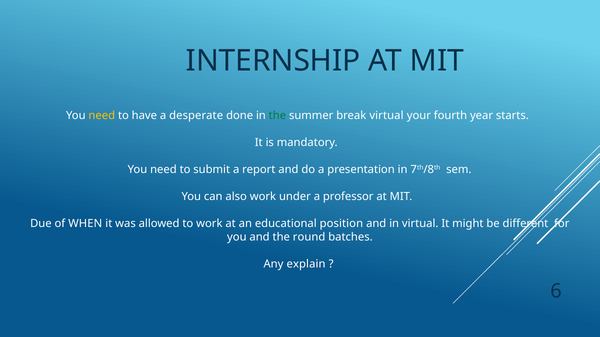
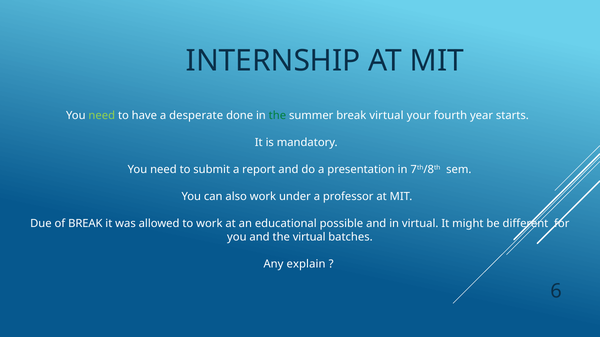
need at (102, 116) colour: yellow -> light green
of WHEN: WHEN -> BREAK
position: position -> possible
the round: round -> virtual
